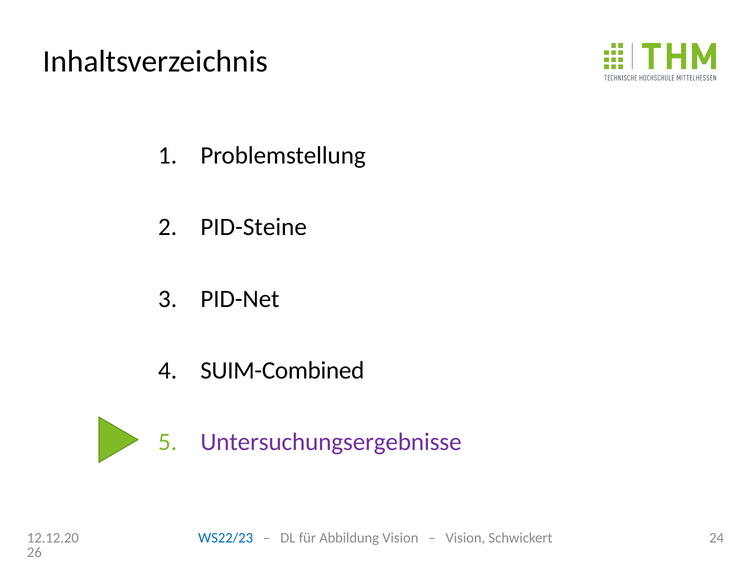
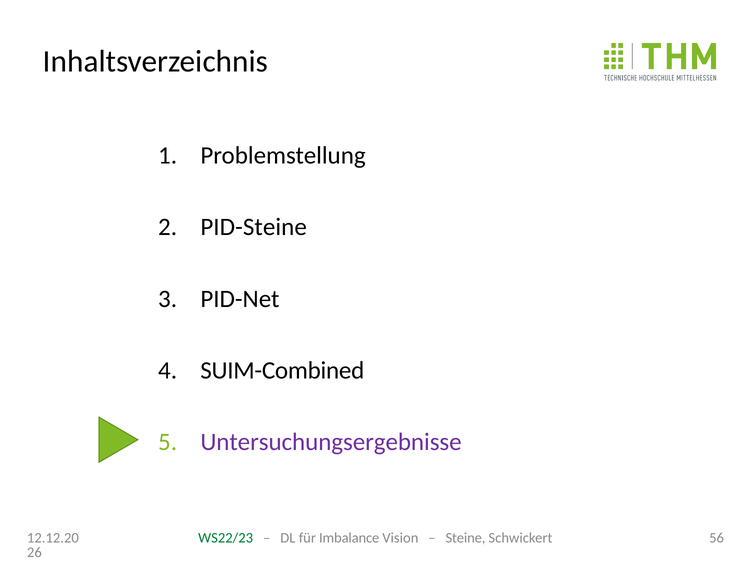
WS22/23 colour: blue -> green
Abbildung: Abbildung -> Imbalance
Vision at (465, 538): Vision -> Steine
24: 24 -> 56
